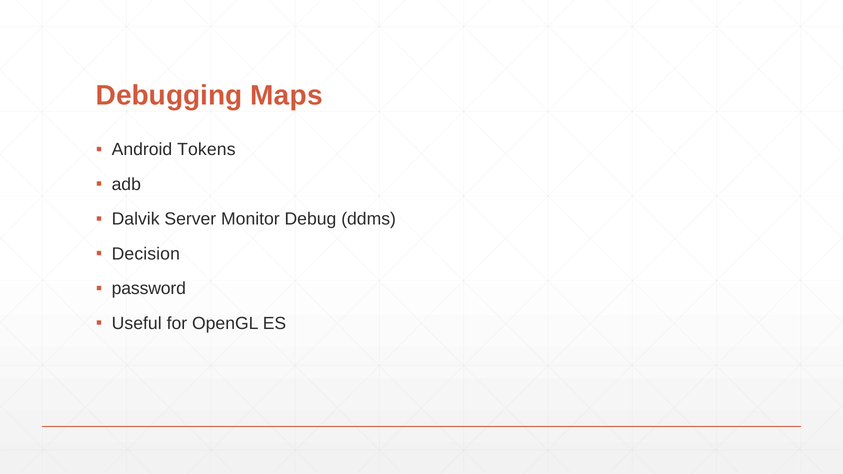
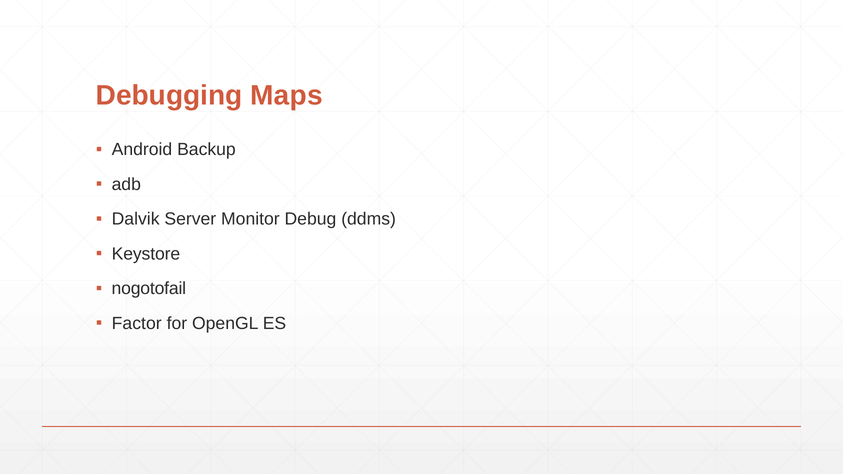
Tokens: Tokens -> Backup
Decision: Decision -> Keystore
password: password -> nogotofail
Useful: Useful -> Factor
